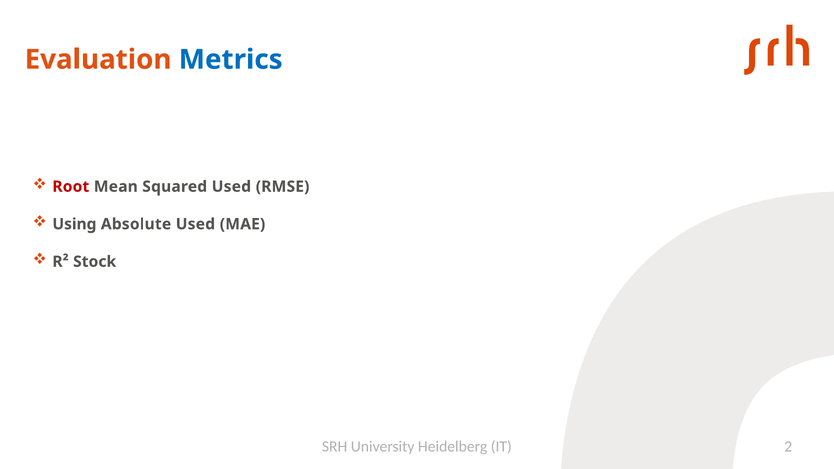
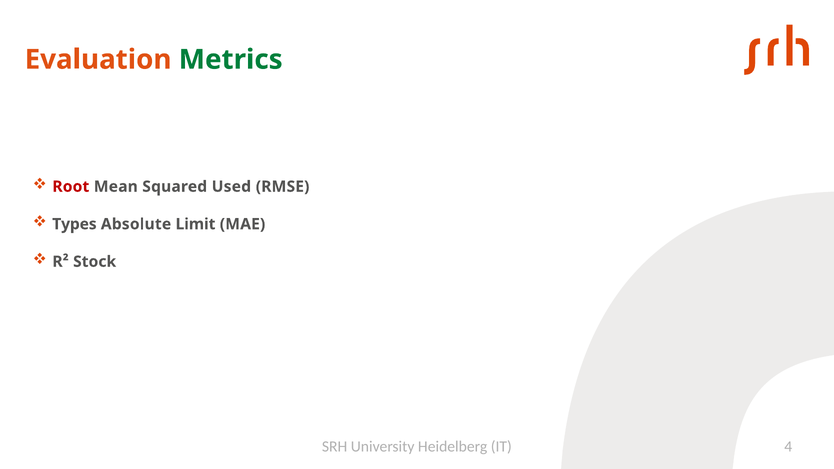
Metrics colour: blue -> green
Using: Using -> Types
Absolute Used: Used -> Limit
2: 2 -> 4
